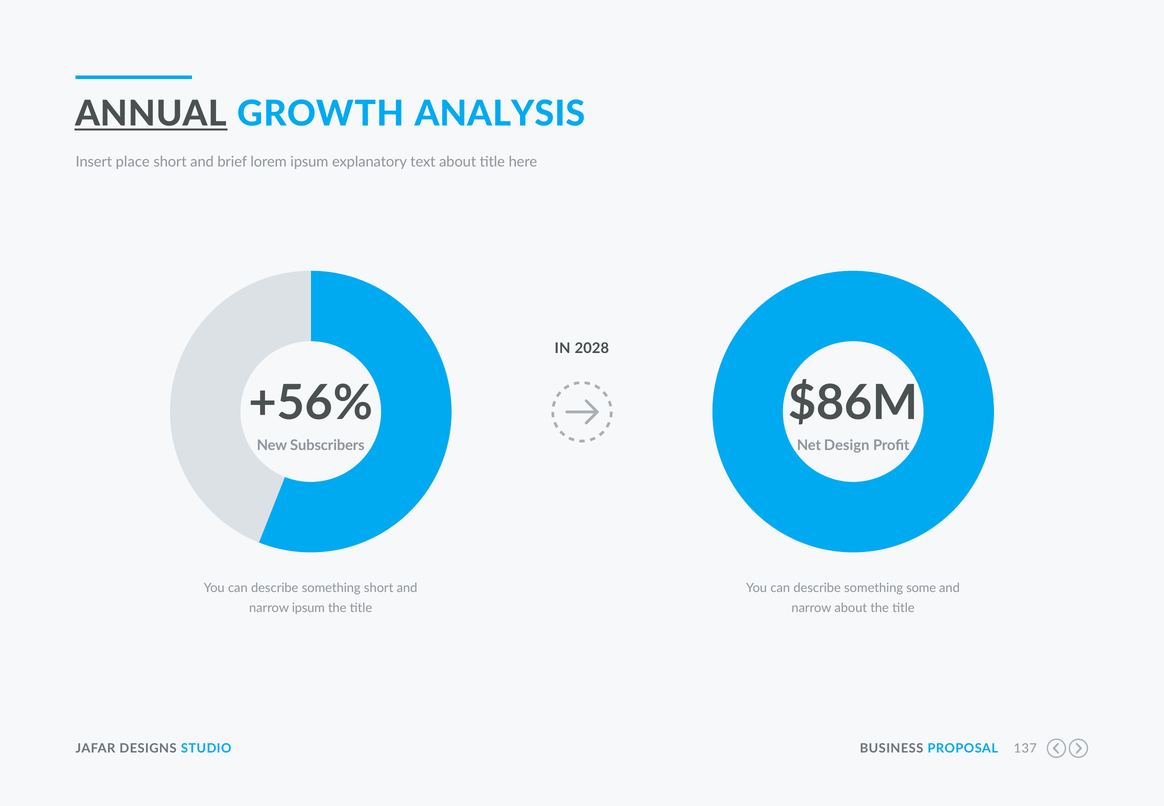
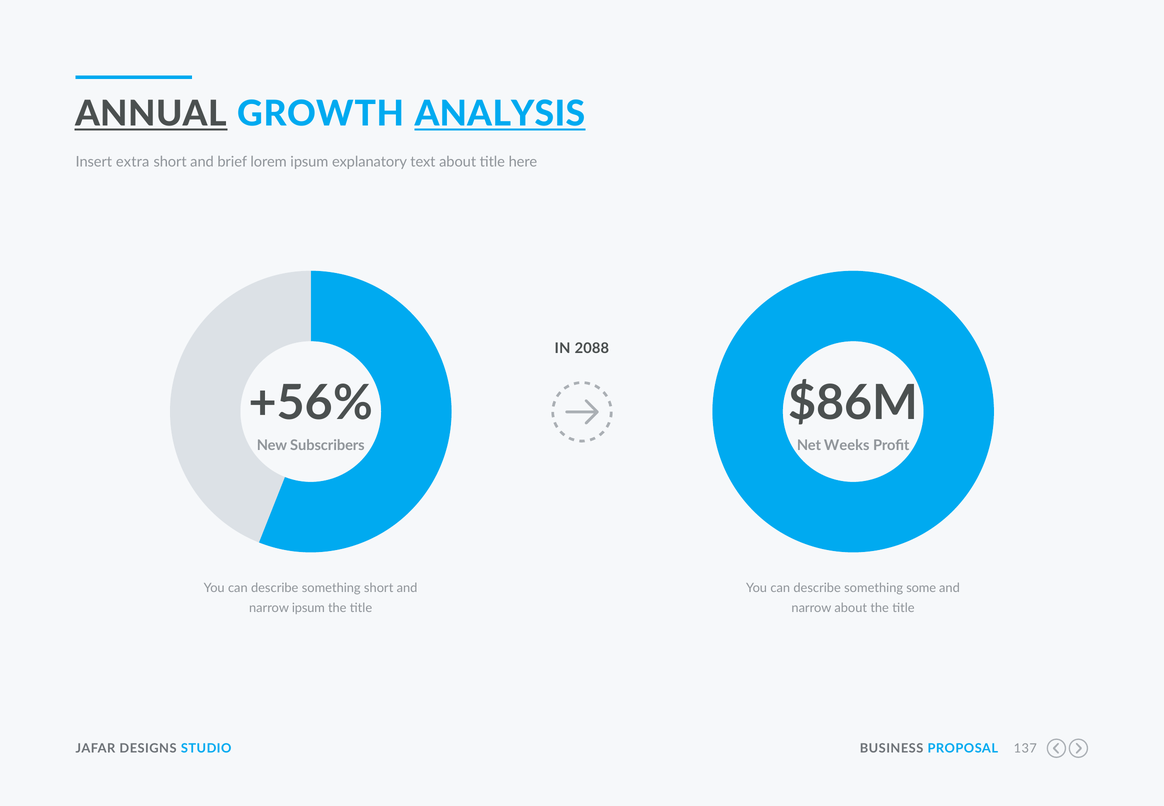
ANALYSIS underline: none -> present
place: place -> extra
2028: 2028 -> 2088
Design: Design -> Weeks
